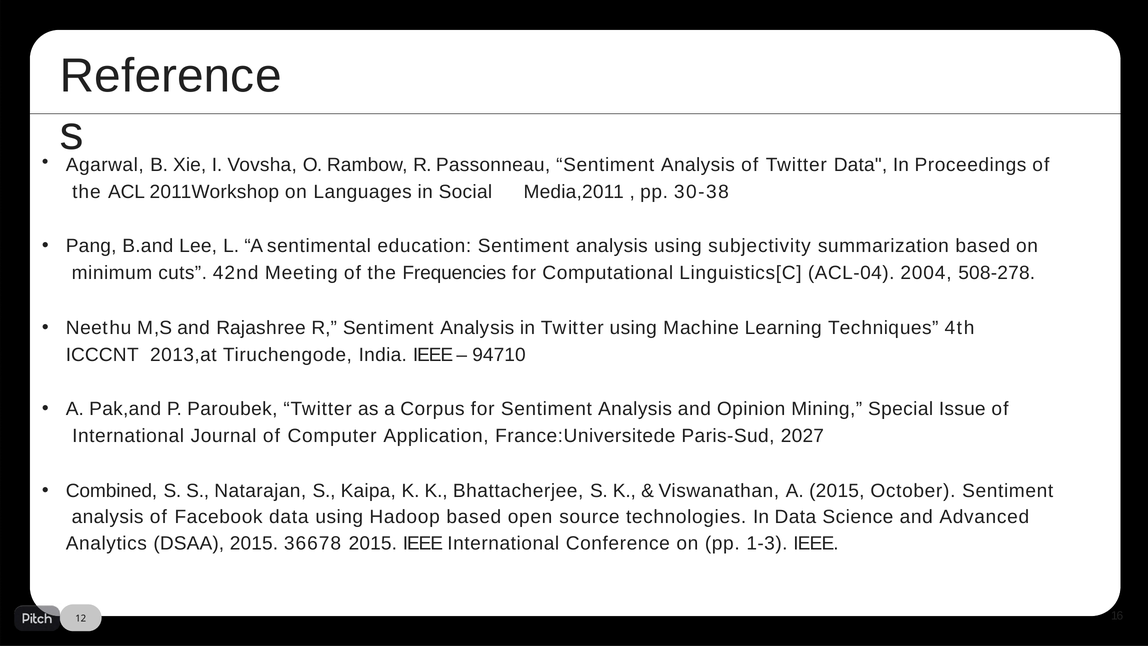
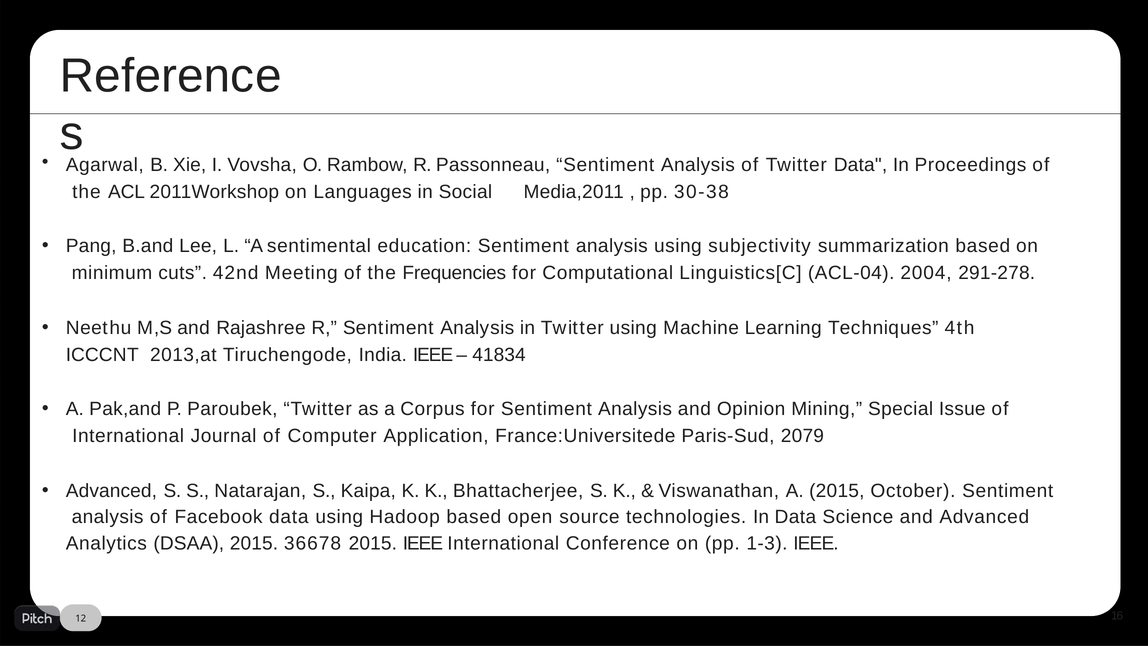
508-278: 508-278 -> 291-278
94710: 94710 -> 41834
2027: 2027 -> 2079
Combined at (111, 491): Combined -> Advanced
